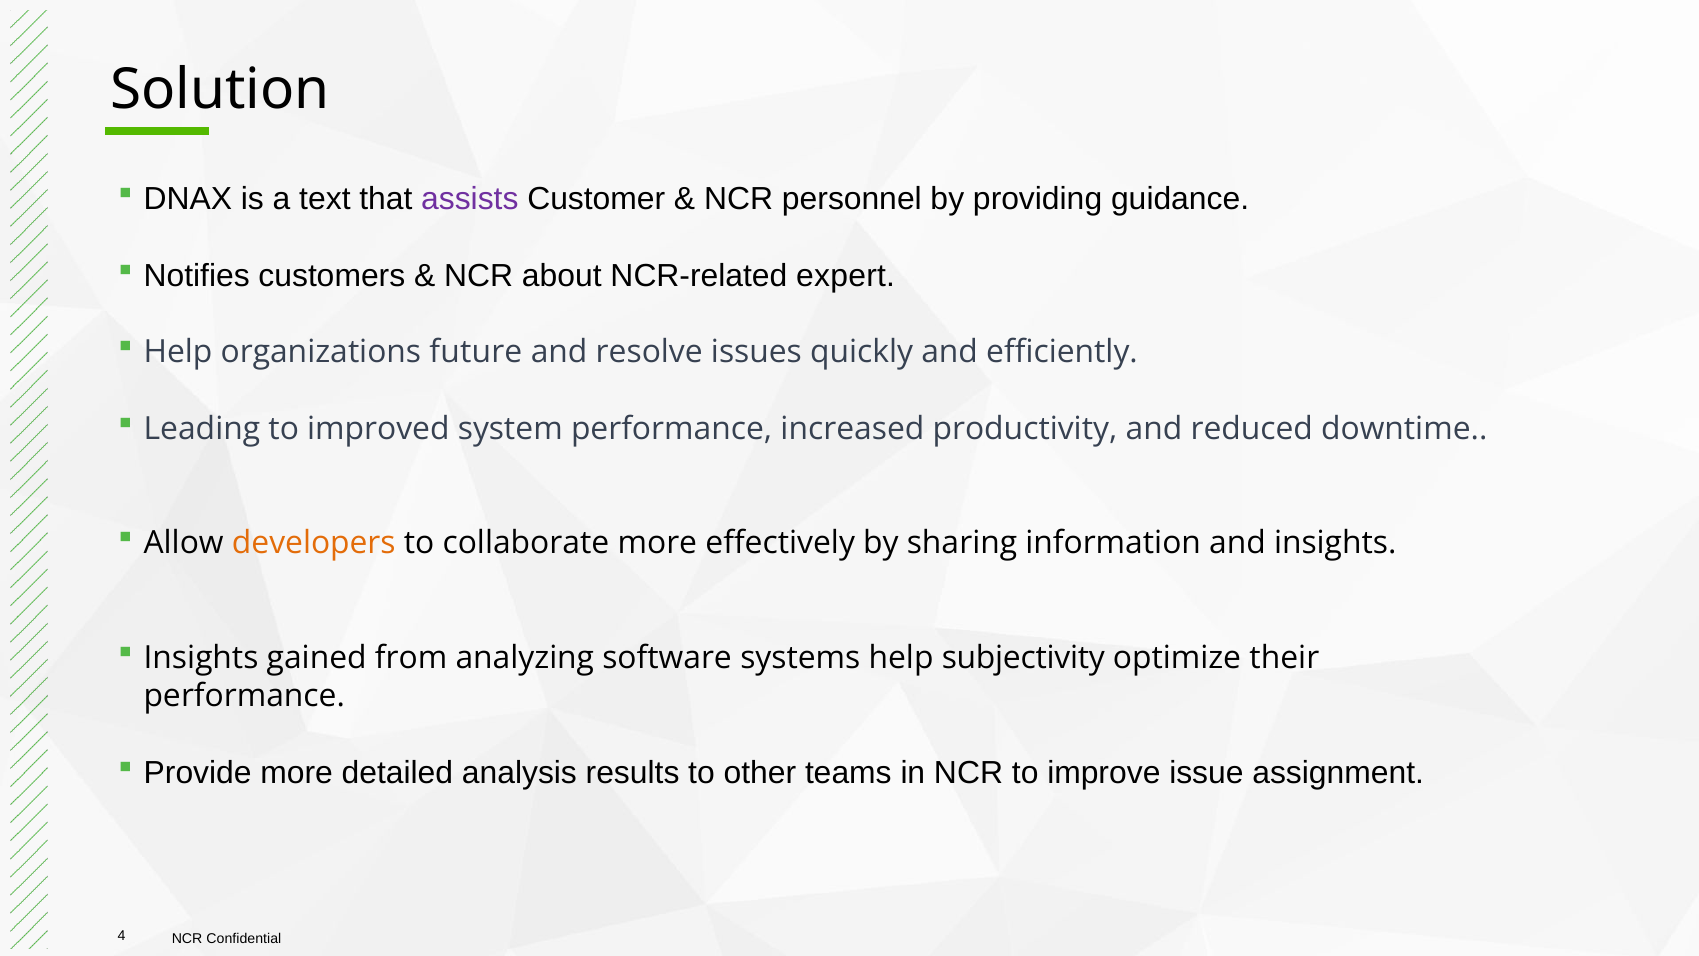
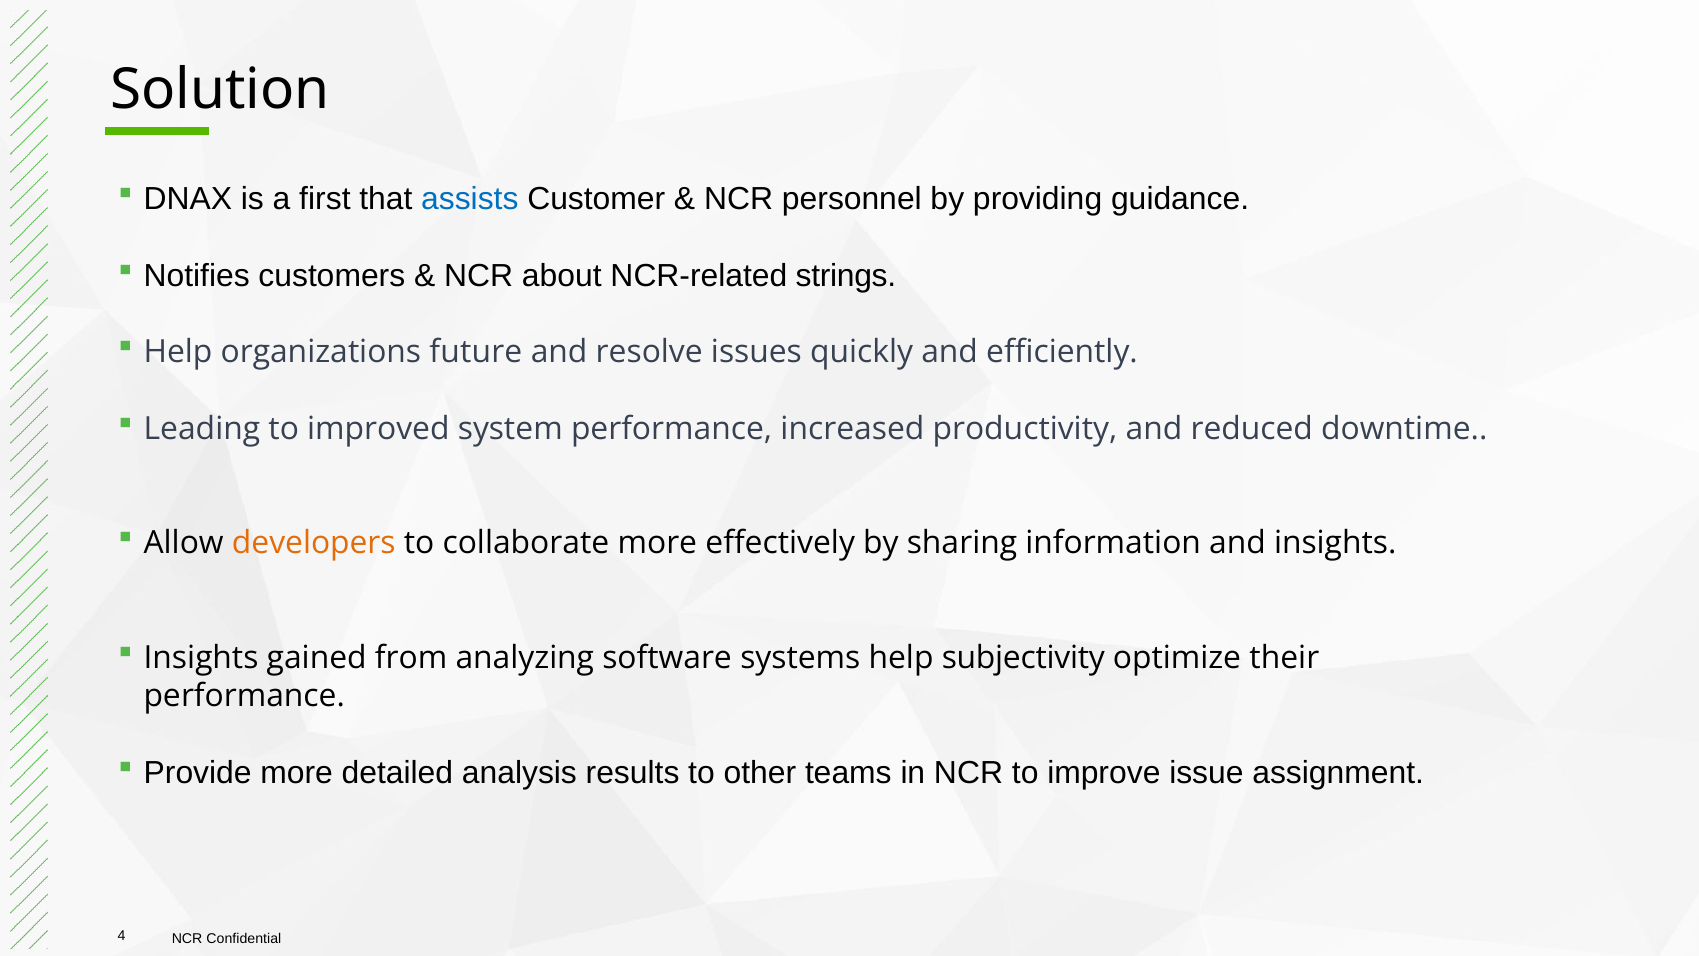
text: text -> first
assists colour: purple -> blue
expert: expert -> strings
